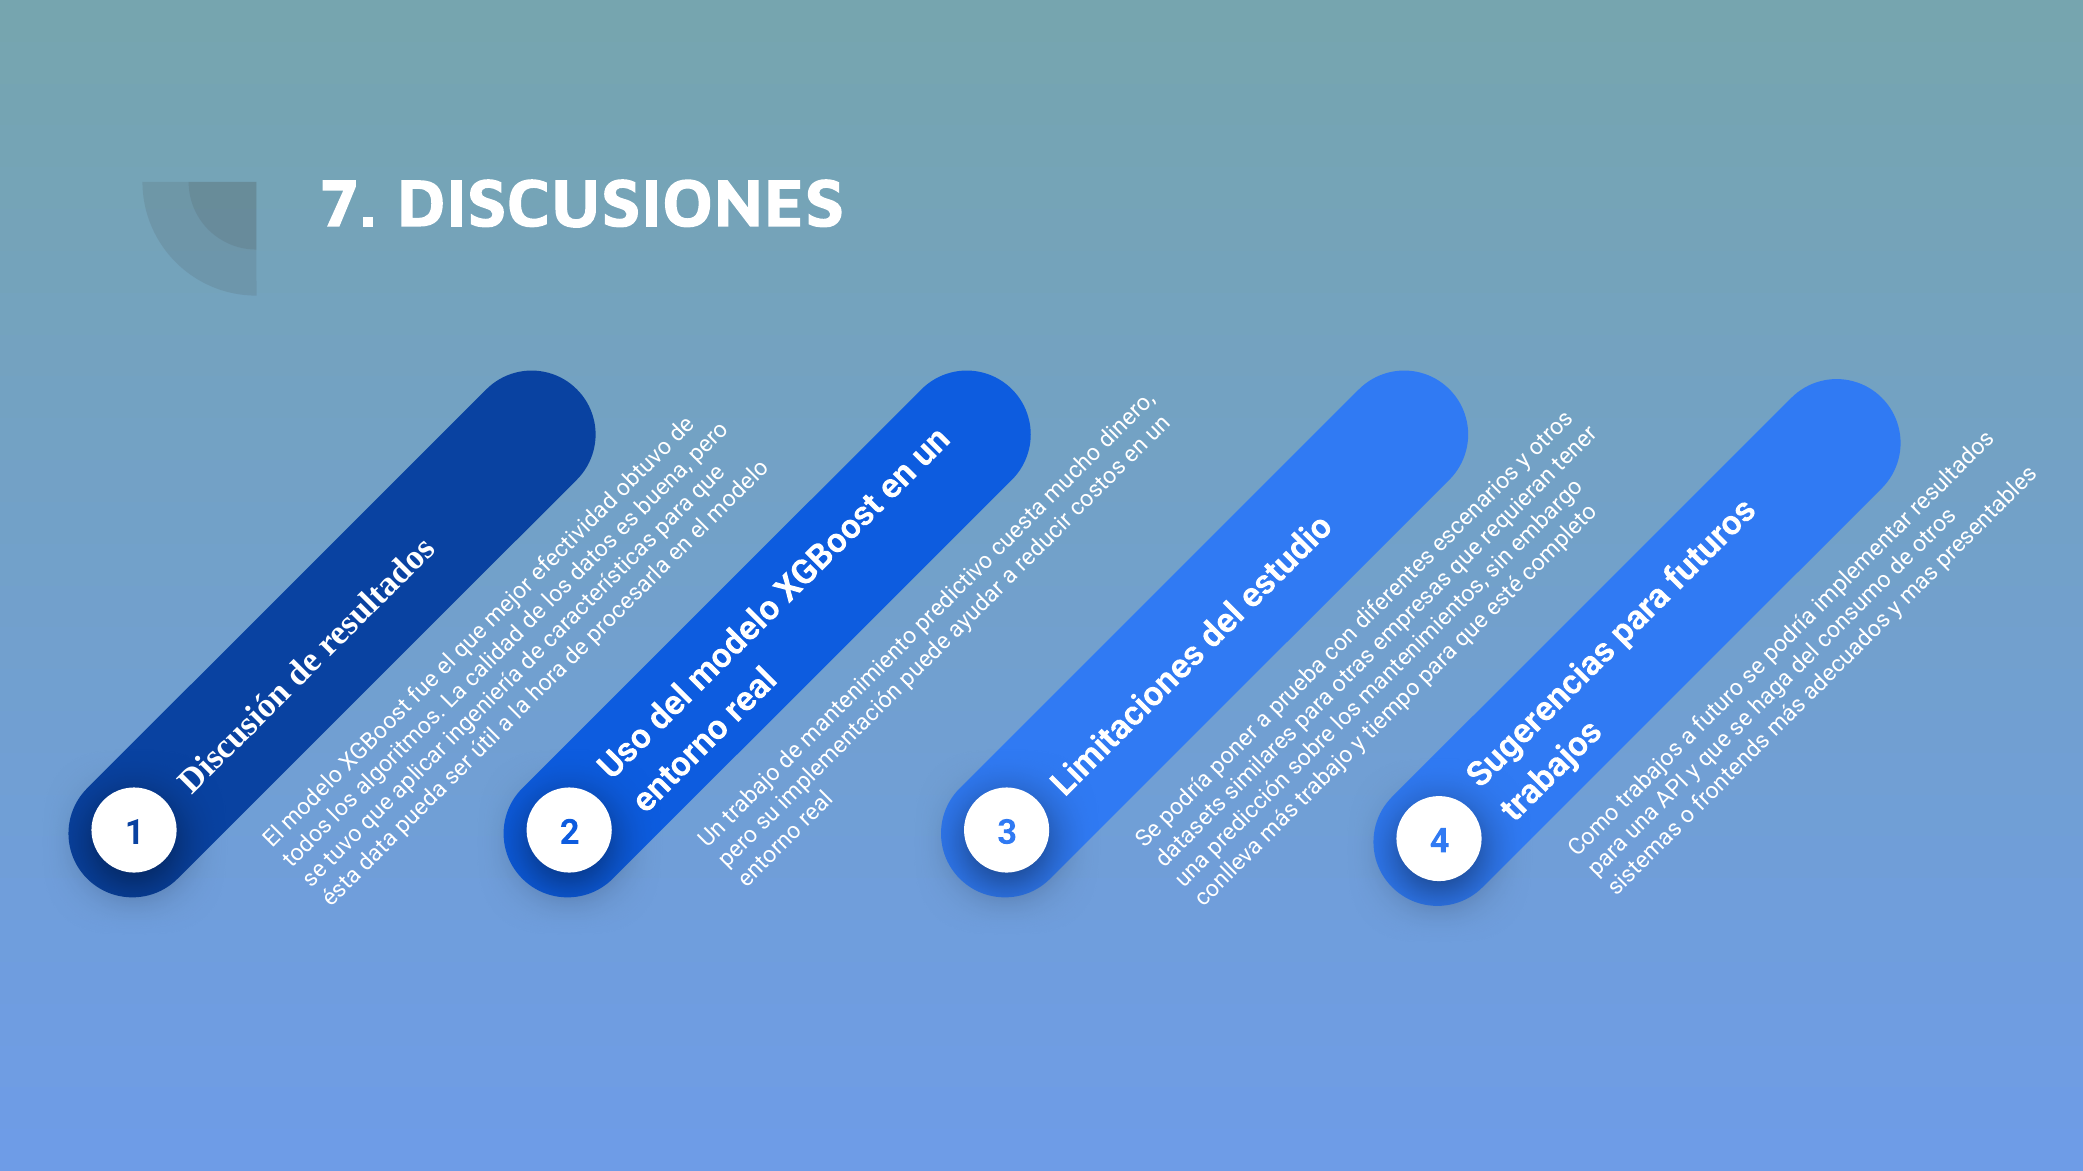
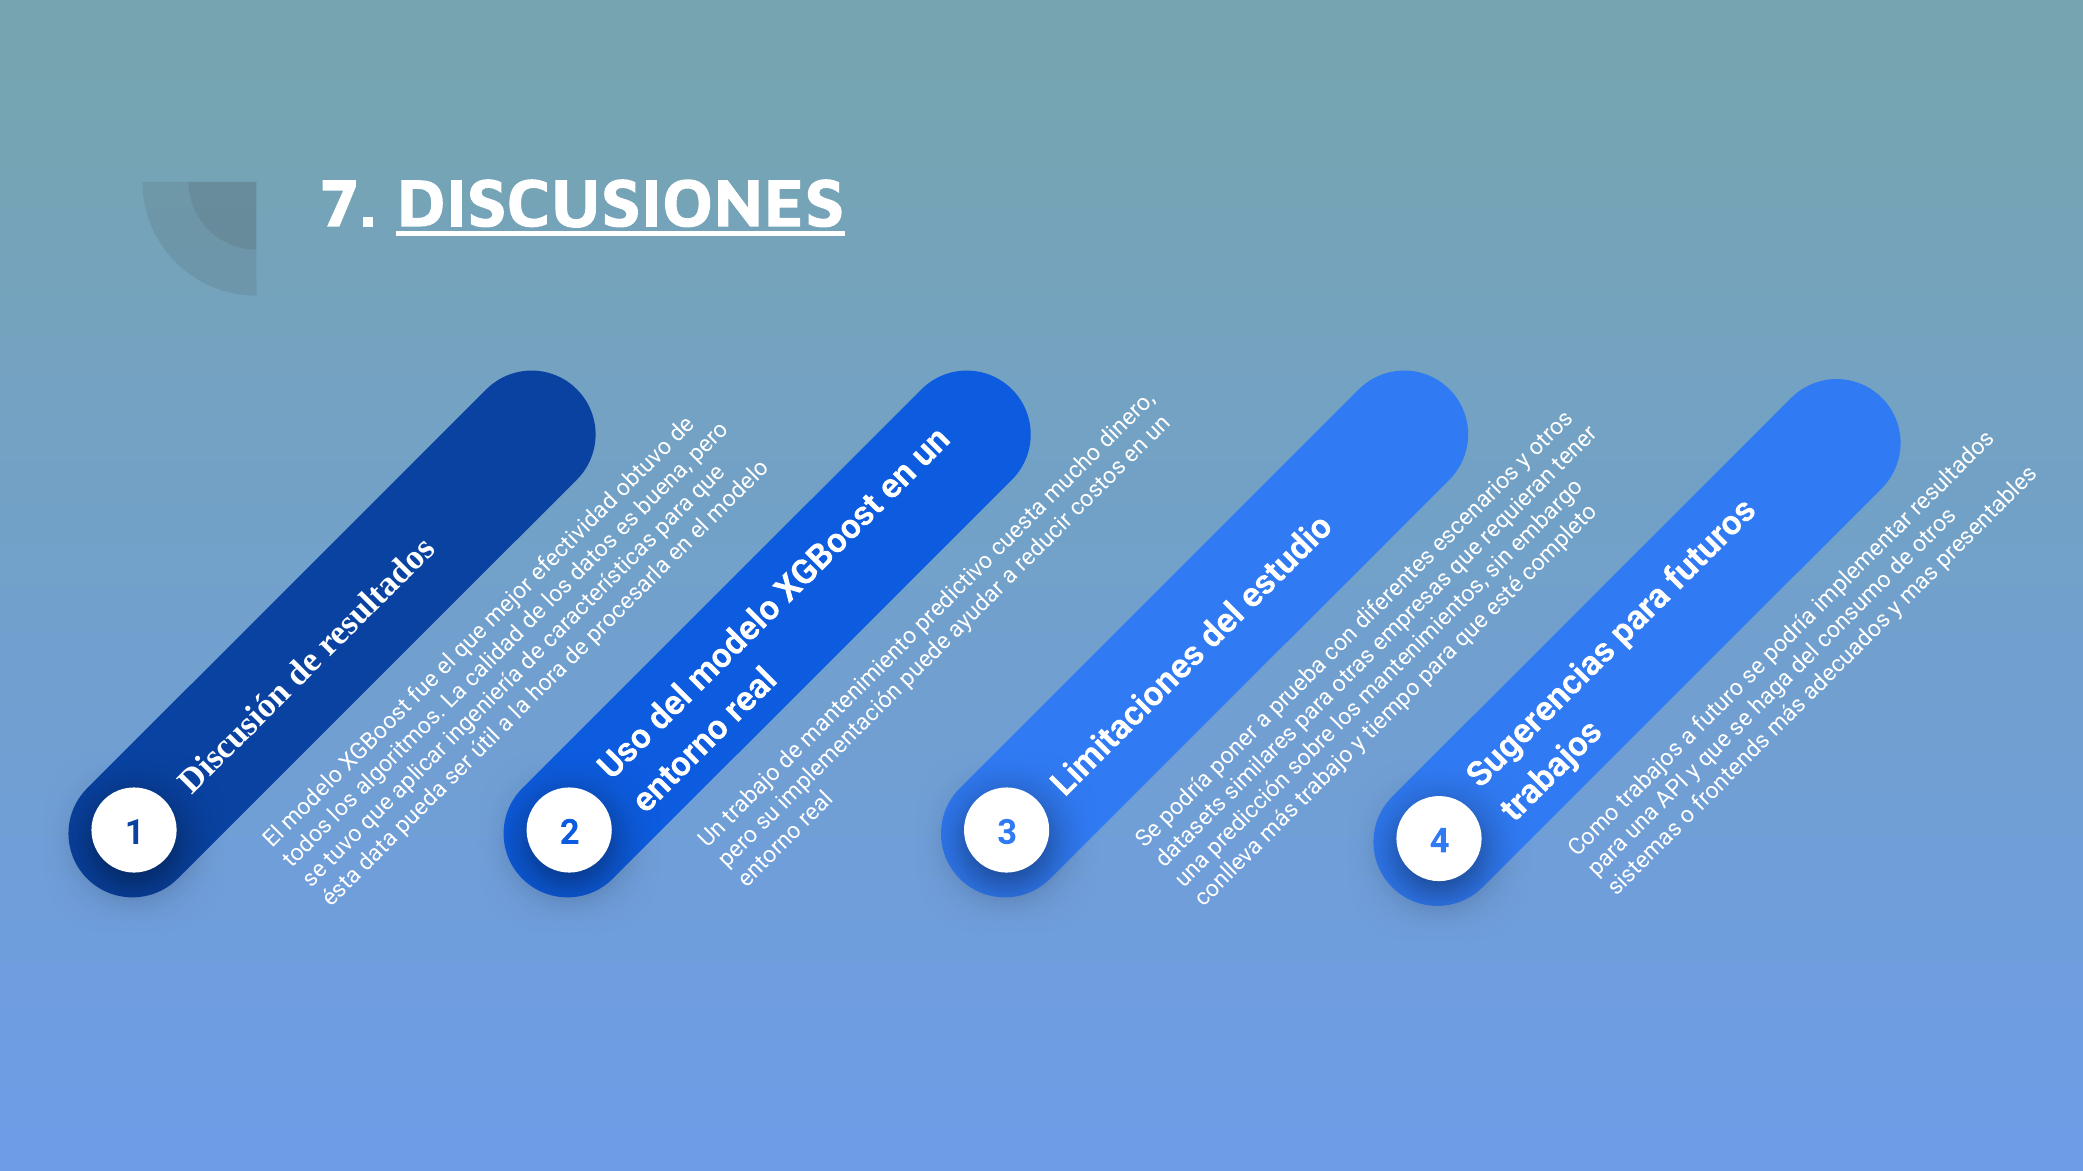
DISCUSIONES underline: none -> present
